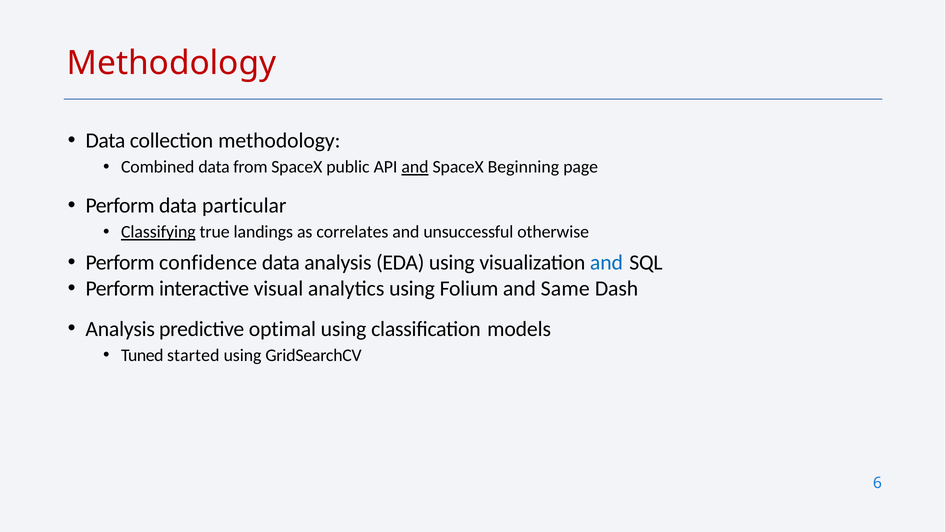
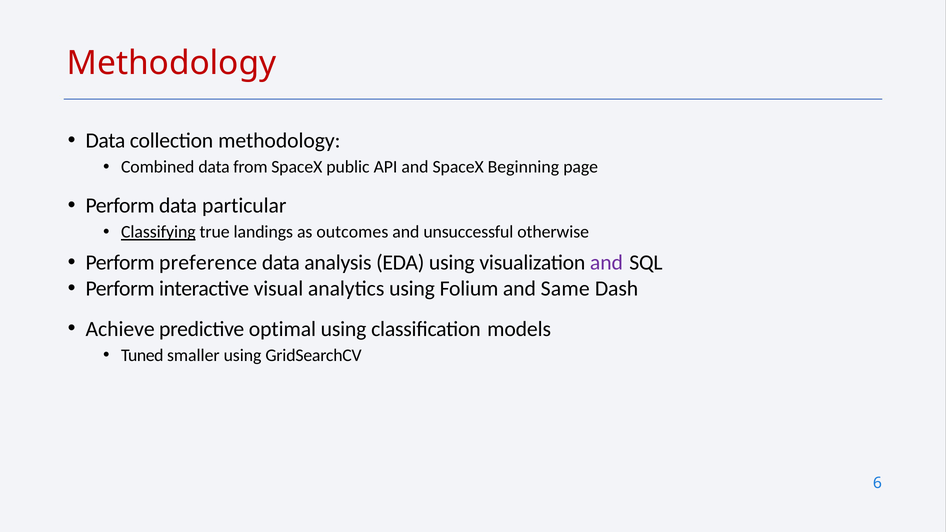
and at (415, 167) underline: present -> none
correlates: correlates -> outcomes
confidence: confidence -> preference
and at (606, 263) colour: blue -> purple
Analysis at (120, 329): Analysis -> Achieve
started: started -> smaller
